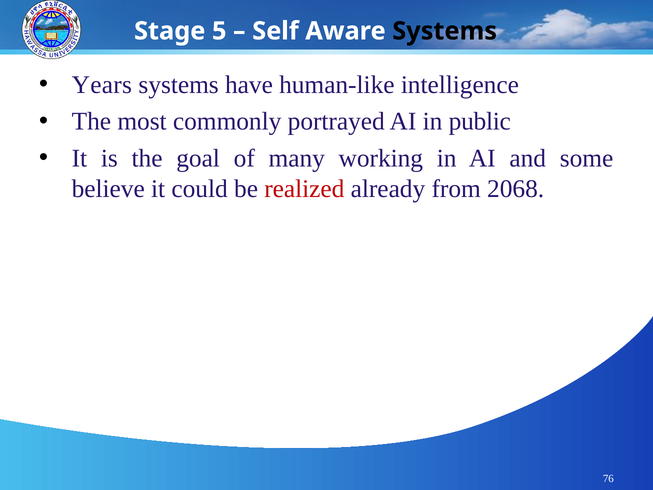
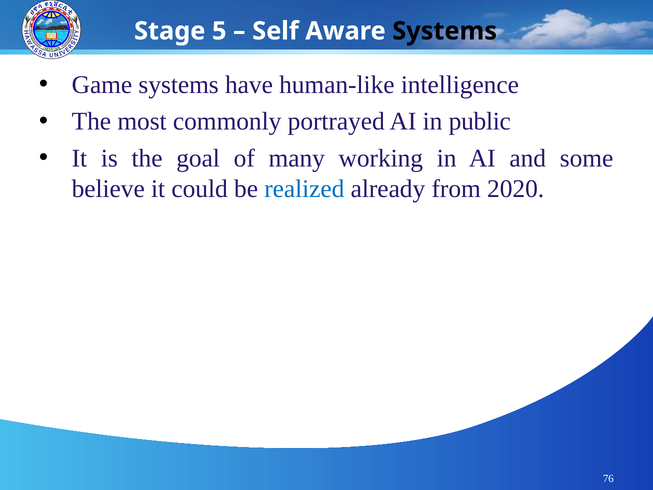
Years: Years -> Game
realized colour: red -> blue
2068: 2068 -> 2020
